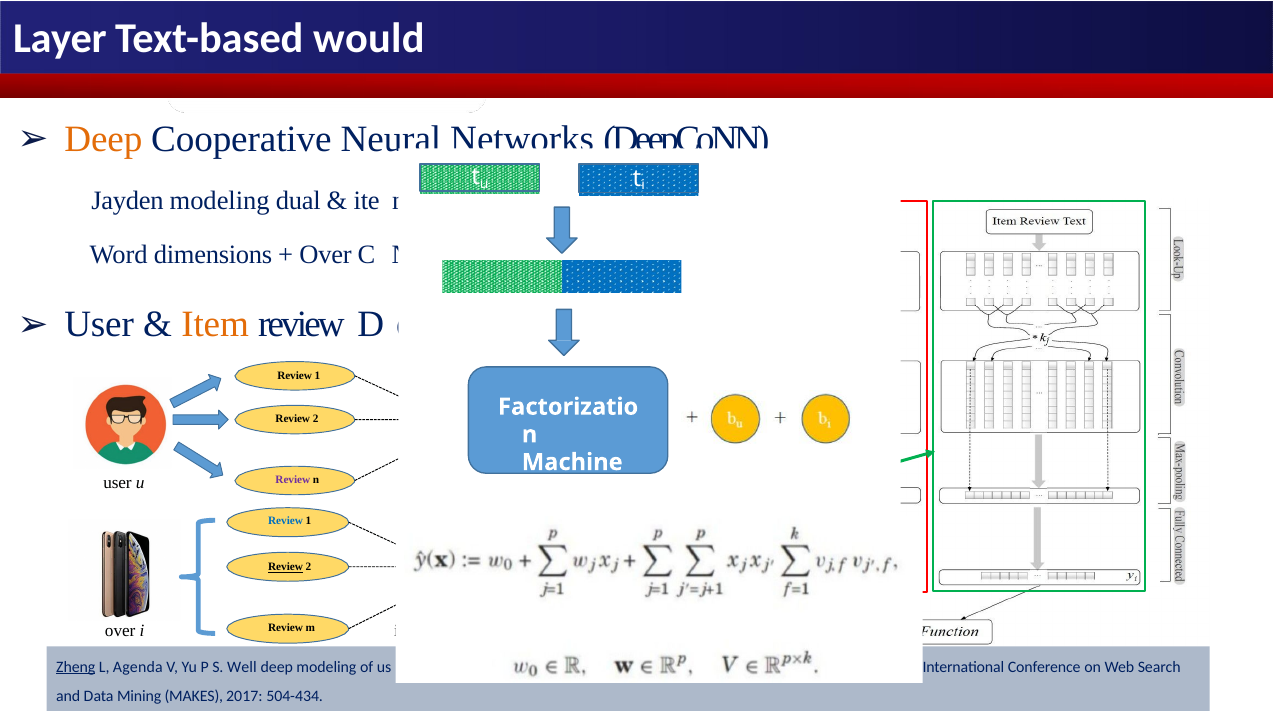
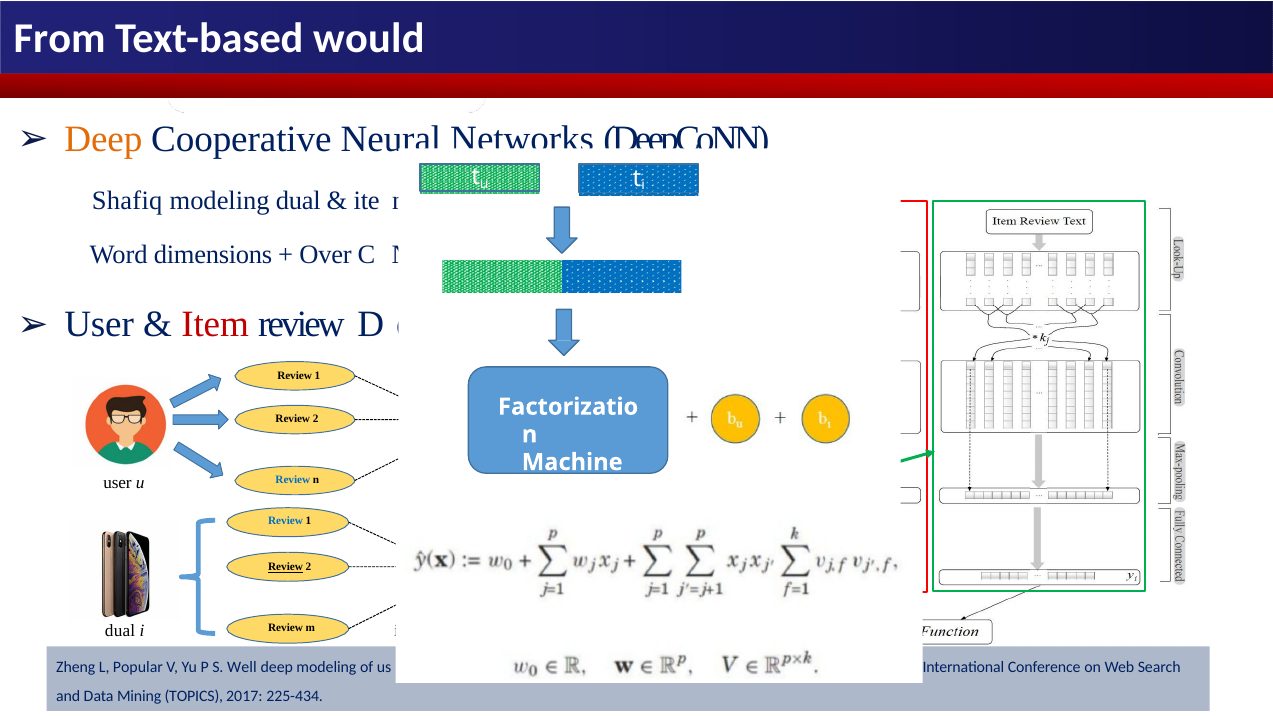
Layer: Layer -> From
Jayden: Jayden -> Shafiq
Item at (215, 324) colour: orange -> red
Review at (293, 480) colour: purple -> blue
over at (120, 631): over -> dual
Zheng underline: present -> none
Agenda: Agenda -> Popular
MAKES: MAKES -> TOPICS
504-434: 504-434 -> 225-434
